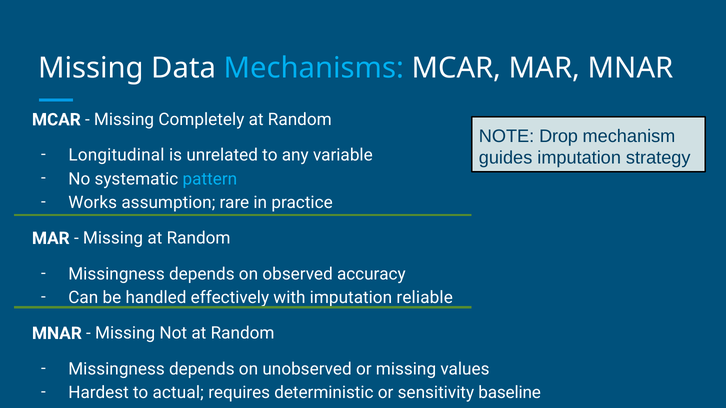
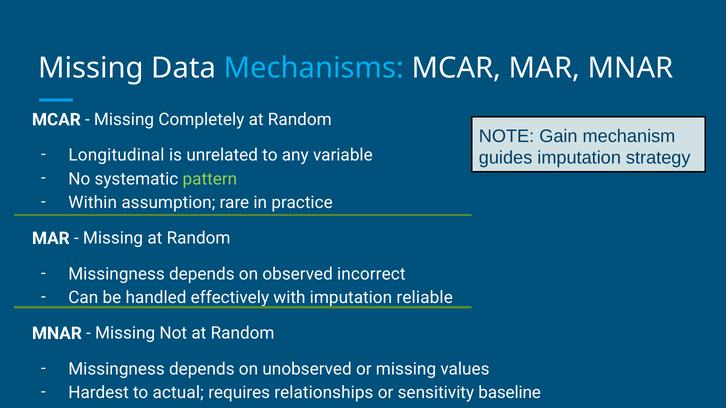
Drop: Drop -> Gain
pattern colour: light blue -> light green
Works: Works -> Within
accuracy: accuracy -> incorrect
deterministic: deterministic -> relationships
